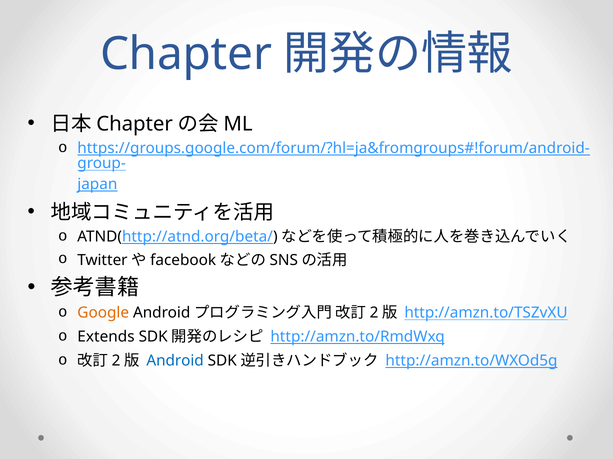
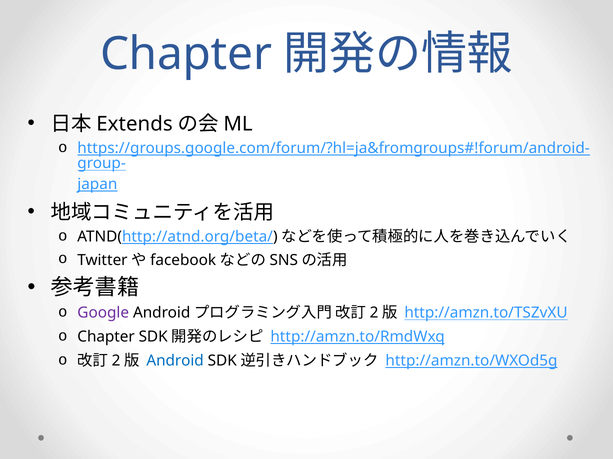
Chapter at (135, 124): Chapter -> Extends
Google colour: orange -> purple
Extends at (106, 337): Extends -> Chapter
